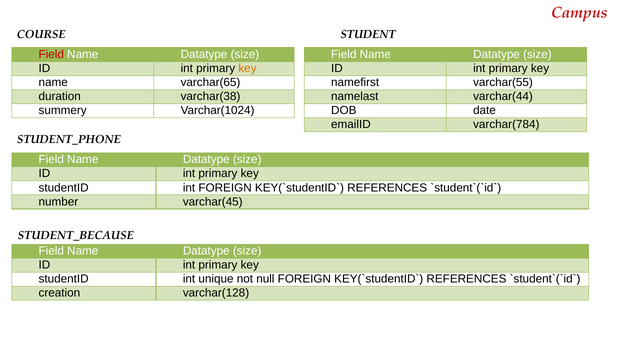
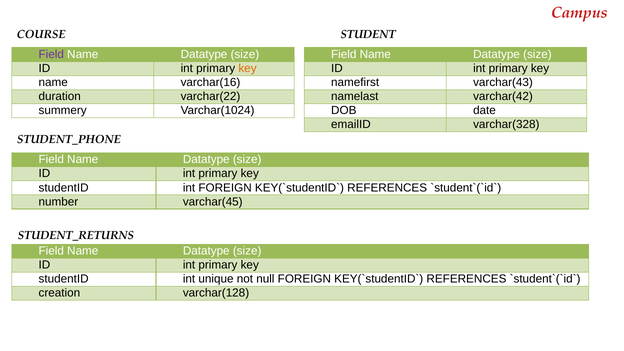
Field at (51, 54) colour: red -> purple
varchar(65: varchar(65 -> varchar(16
varchar(55: varchar(55 -> varchar(43
varchar(38: varchar(38 -> varchar(22
varchar(44: varchar(44 -> varchar(42
varchar(784: varchar(784 -> varchar(328
STUDENT_BECAUSE: STUDENT_BECAUSE -> STUDENT_RETURNS
